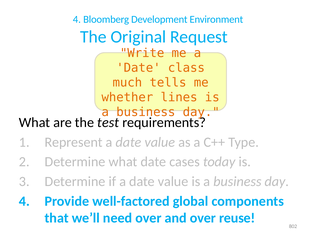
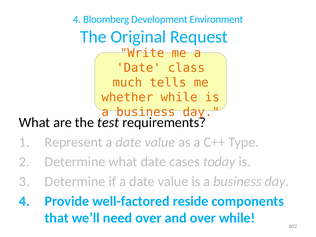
whether lines: lines -> while
global: global -> reside
over reuse: reuse -> while
